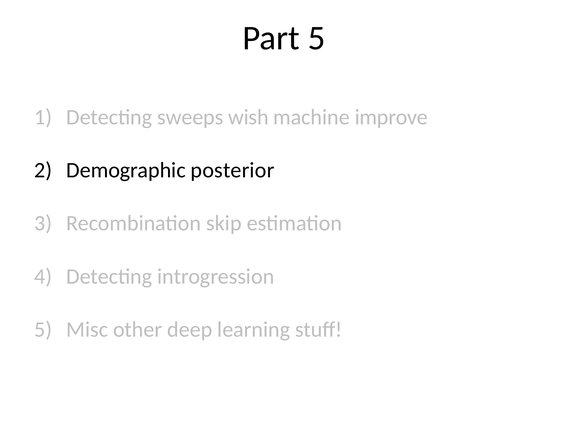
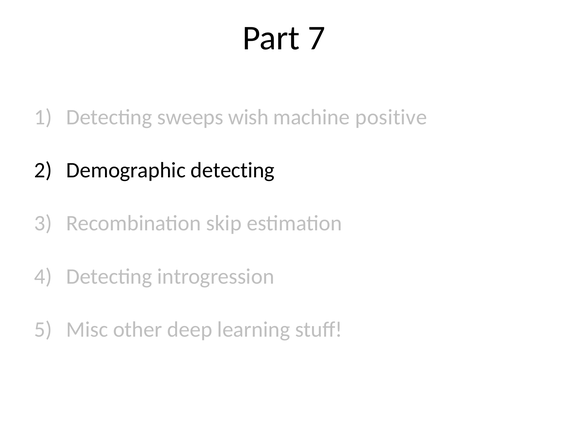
Part 5: 5 -> 7
improve: improve -> positive
Demographic posterior: posterior -> detecting
